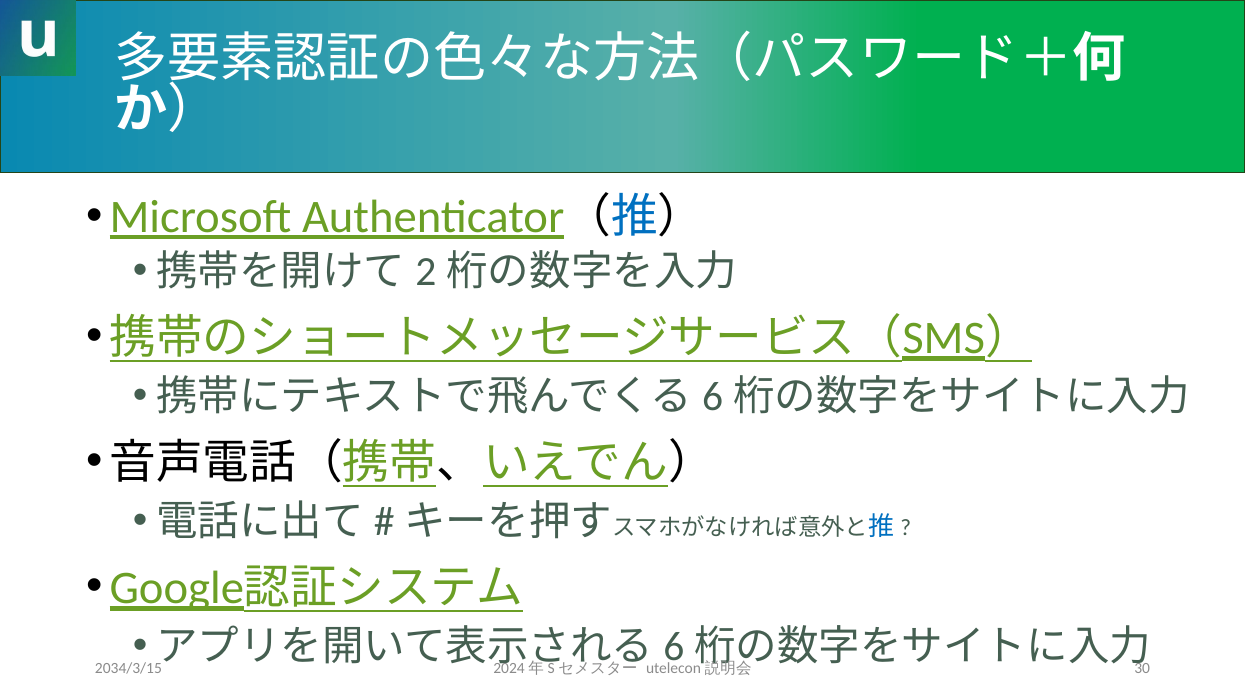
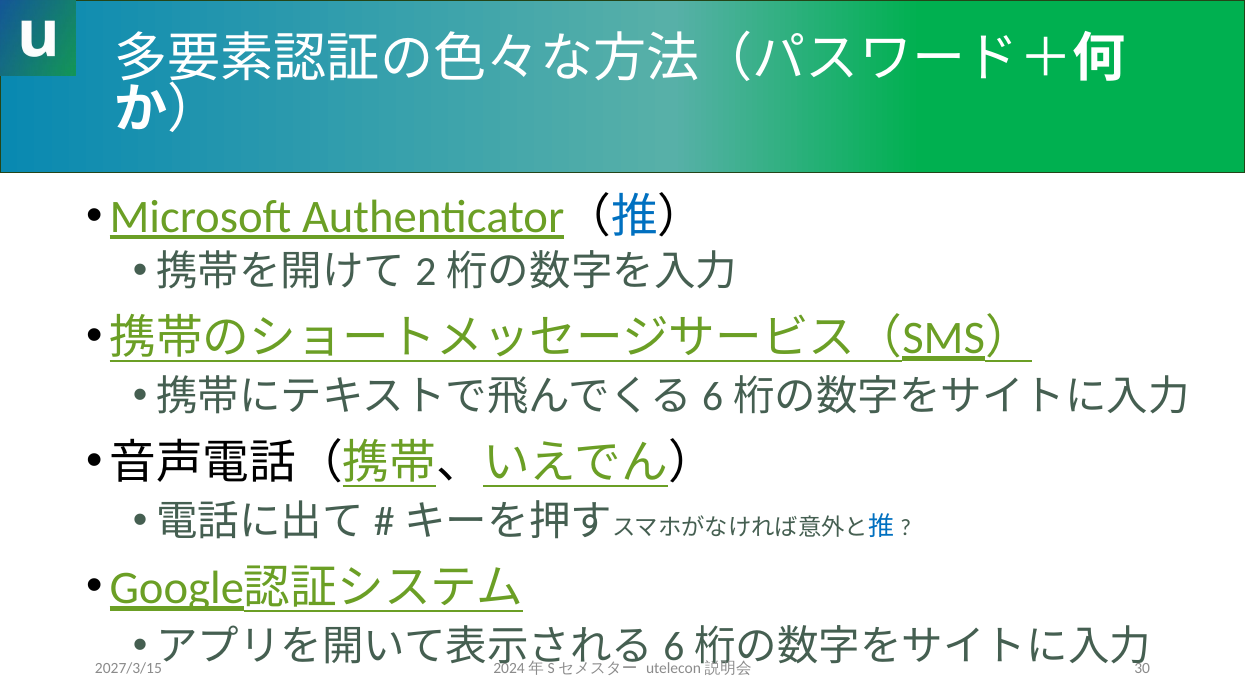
2034/3/15: 2034/3/15 -> 2027/3/15
